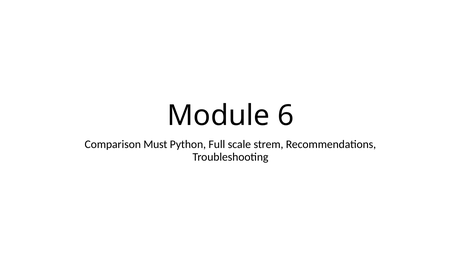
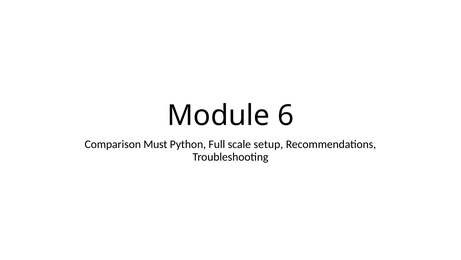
strem: strem -> setup
